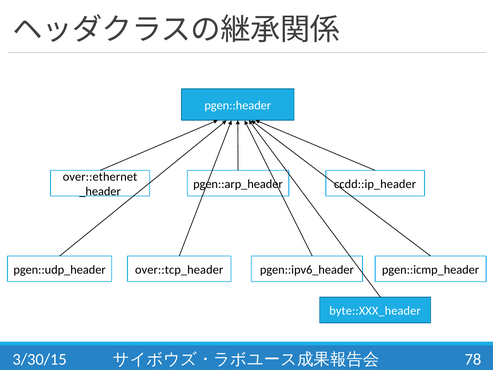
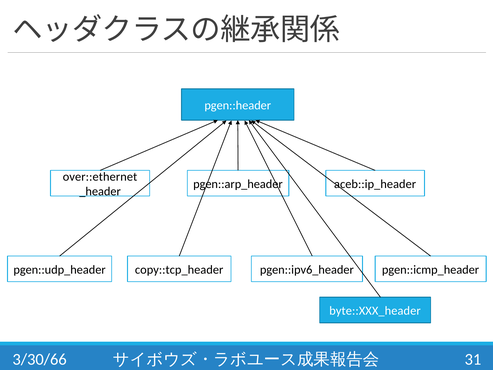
ccdd::ip_header: ccdd::ip_header -> aceb::ip_header
over::tcp_header: over::tcp_header -> copy::tcp_header
3/30/15: 3/30/15 -> 3/30/66
78: 78 -> 31
